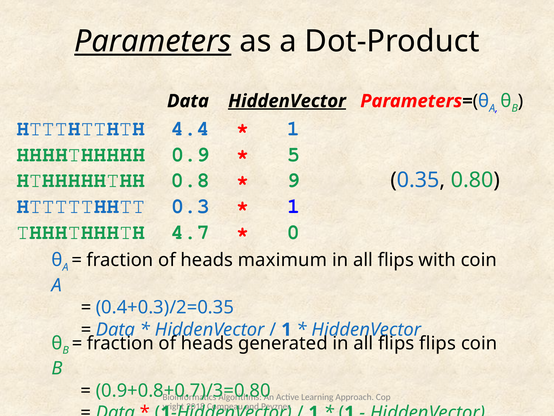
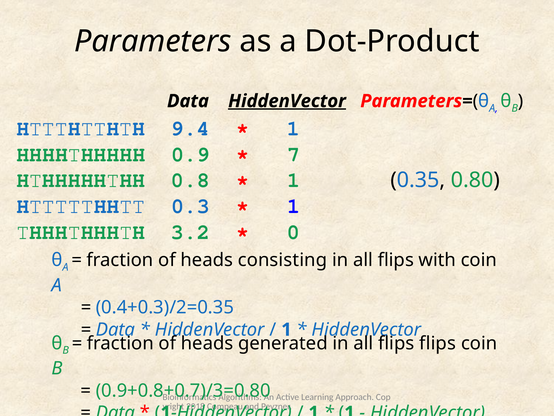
Parameters underline: present -> none
4.4: 4.4 -> 9.4
5: 5 -> 7
0.8 9: 9 -> 1
4.7: 4.7 -> 3.2
maximum: maximum -> consisting
